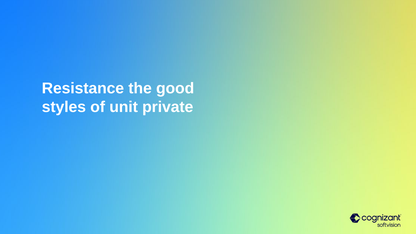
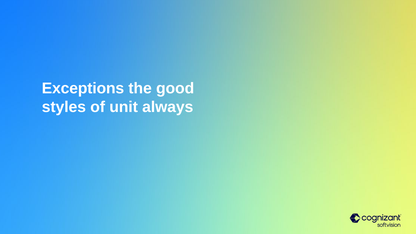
Resistance: Resistance -> Exceptions
private: private -> always
